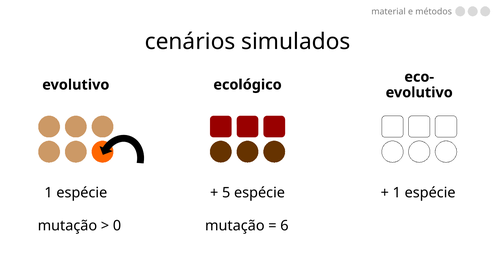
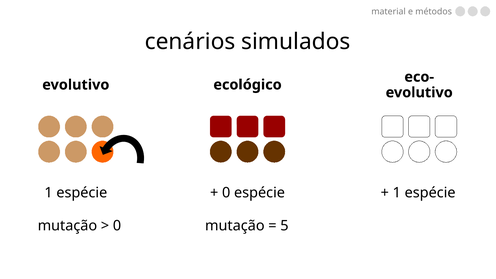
5 at (226, 193): 5 -> 0
6: 6 -> 5
